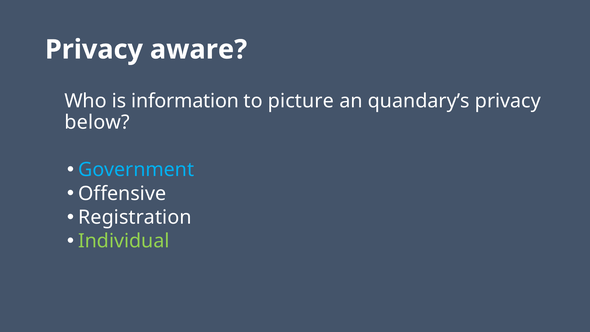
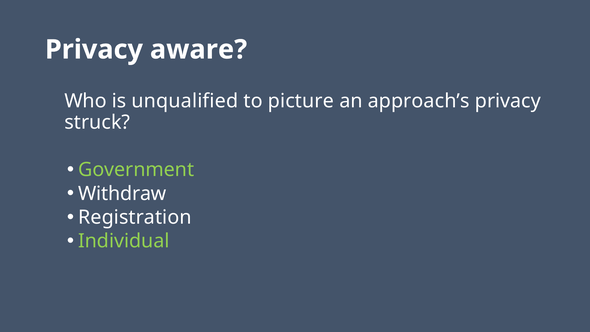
information: information -> unqualified
quandary’s: quandary’s -> approach’s
below: below -> struck
Government colour: light blue -> light green
Offensive: Offensive -> Withdraw
